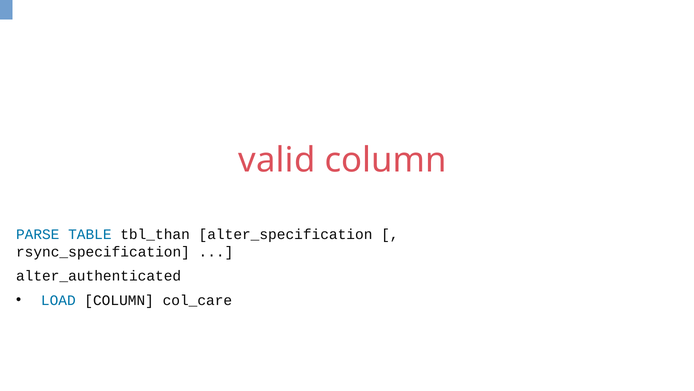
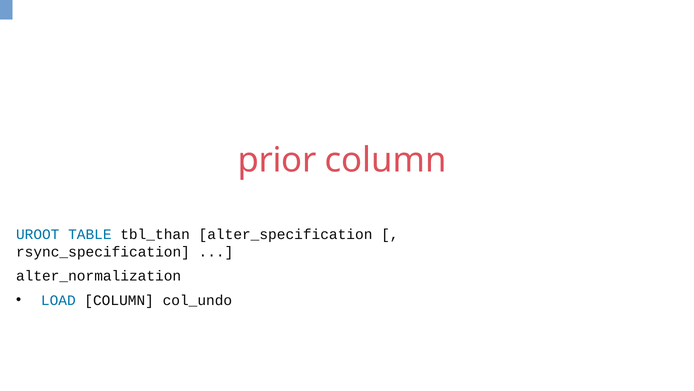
valid: valid -> prior
PARSE: PARSE -> UROOT
alter_authenticated: alter_authenticated -> alter_normalization
col_care: col_care -> col_undo
